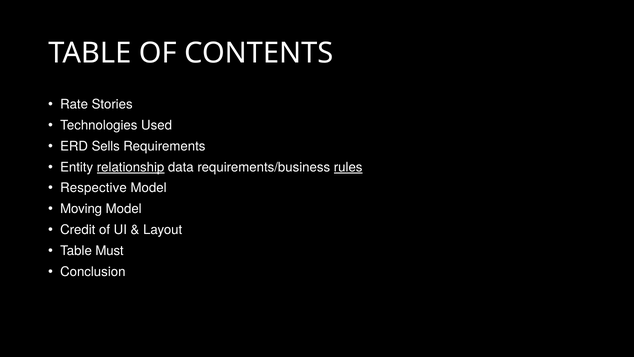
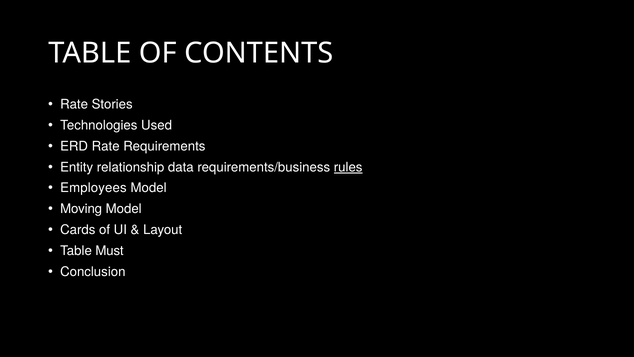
ERD Sells: Sells -> Rate
relationship underline: present -> none
Respective: Respective -> Employees
Credit: Credit -> Cards
